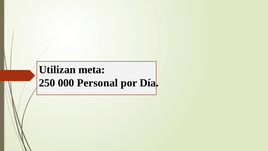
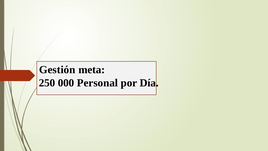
Utilizan: Utilizan -> Gestión
